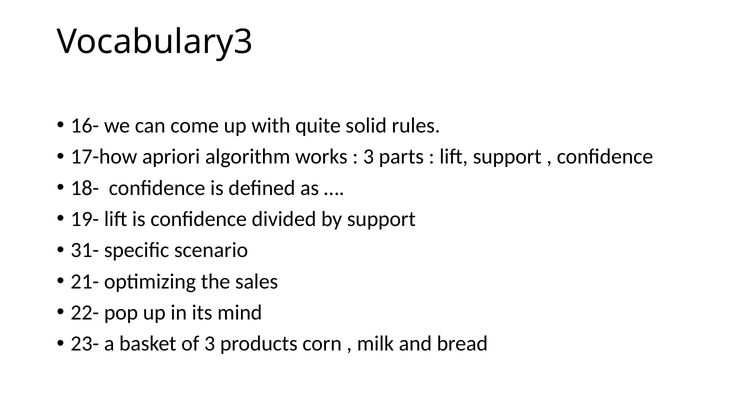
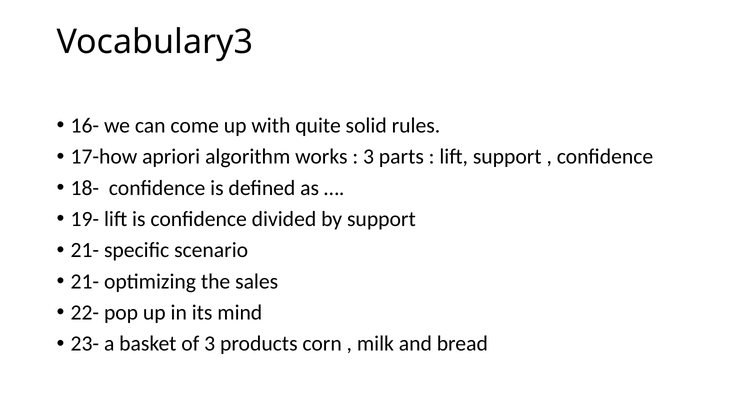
31- at (85, 250): 31- -> 21-
